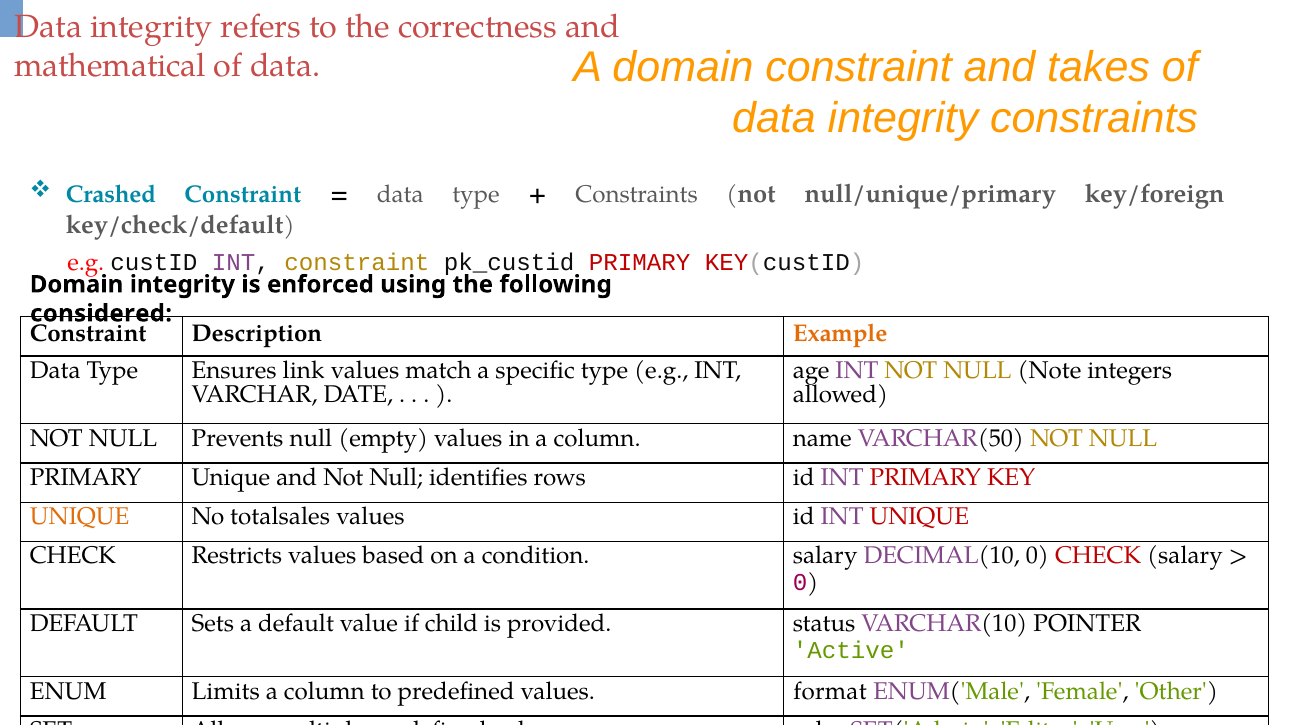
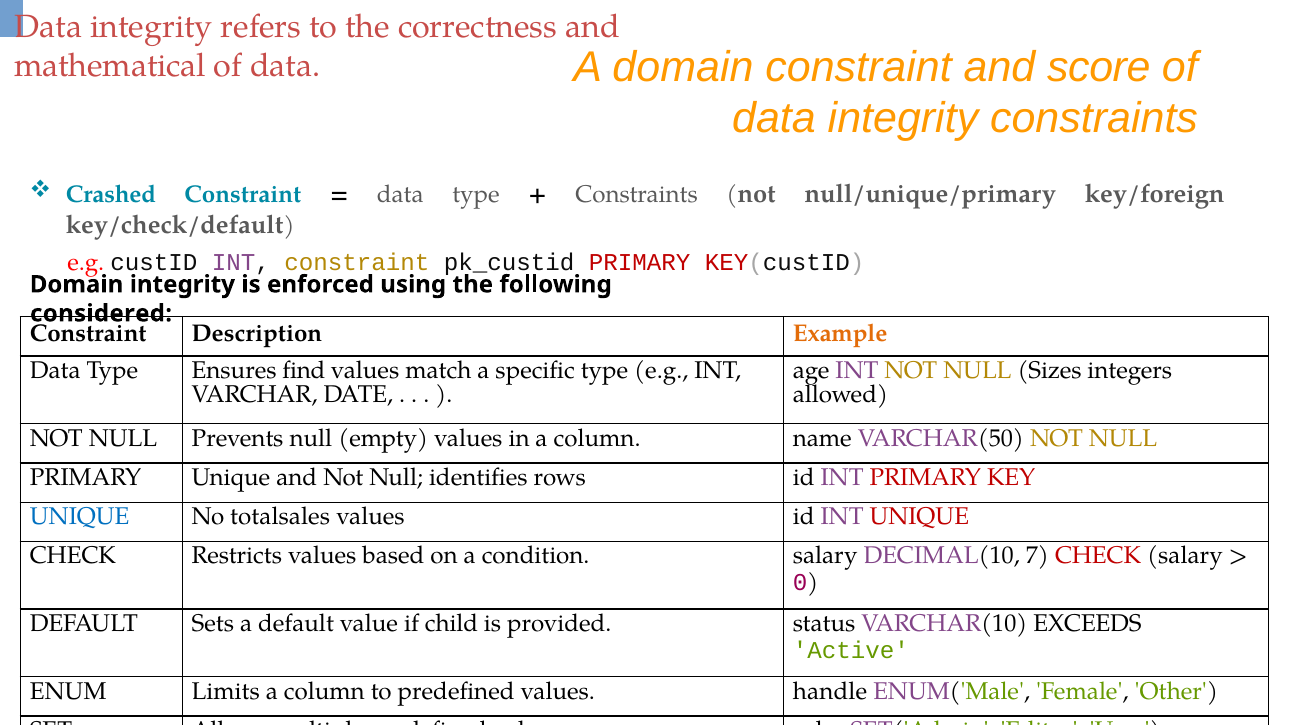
takes: takes -> score
link: link -> find
Note: Note -> Sizes
UNIQUE at (80, 517) colour: orange -> blue
DECIMAL(10 0: 0 -> 7
POINTER: POINTER -> EXCEEDS
format: format -> handle
